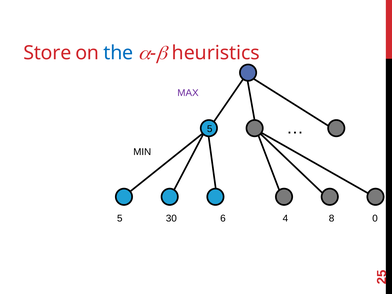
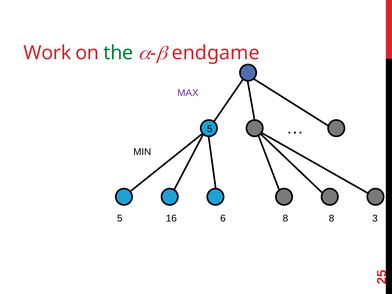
heuristics: heuristics -> endgame
Store: Store -> Work
the colour: blue -> green
30: 30 -> 16
6 4: 4 -> 8
0: 0 -> 3
